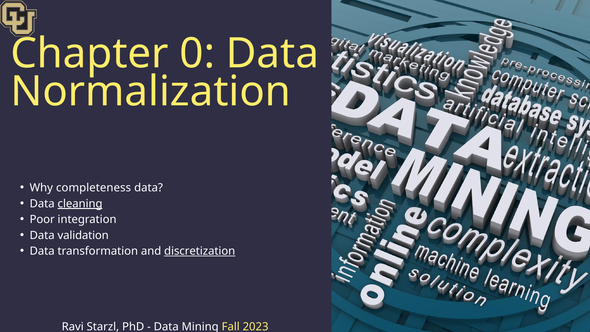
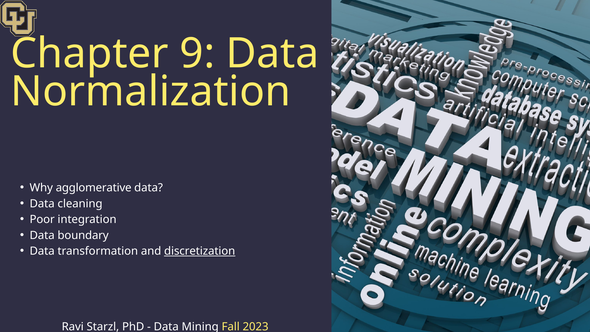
0: 0 -> 9
completeness: completeness -> agglomerative
cleaning underline: present -> none
validation: validation -> boundary
